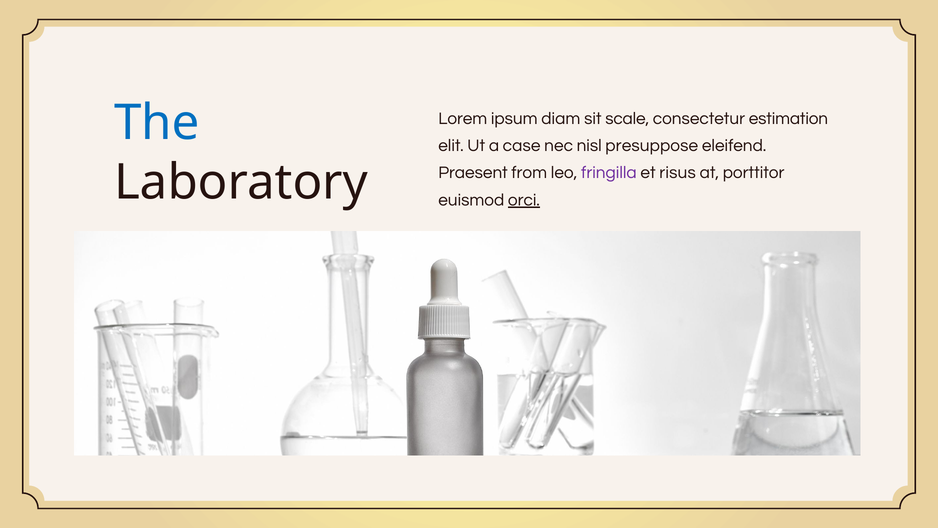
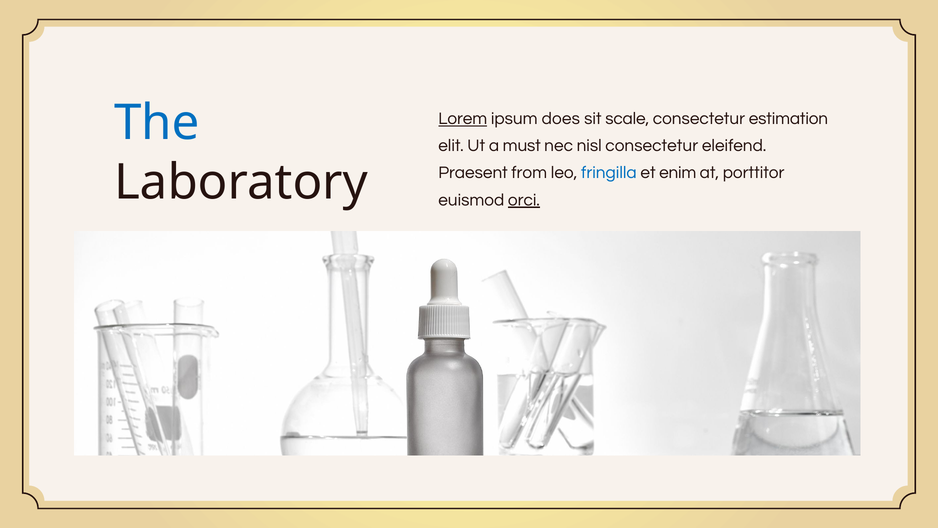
Lorem underline: none -> present
diam: diam -> does
case: case -> must
nisl presuppose: presuppose -> consectetur
fringilla colour: purple -> blue
risus: risus -> enim
